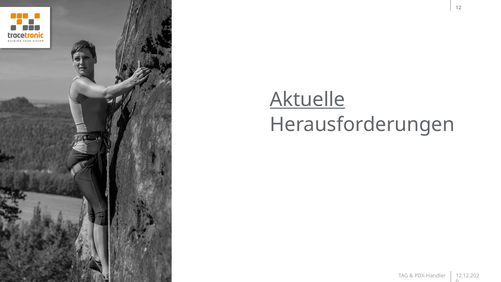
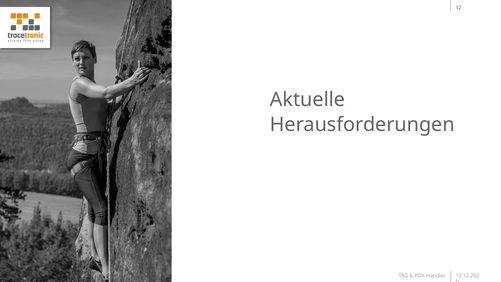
Aktuelle underline: present -> none
